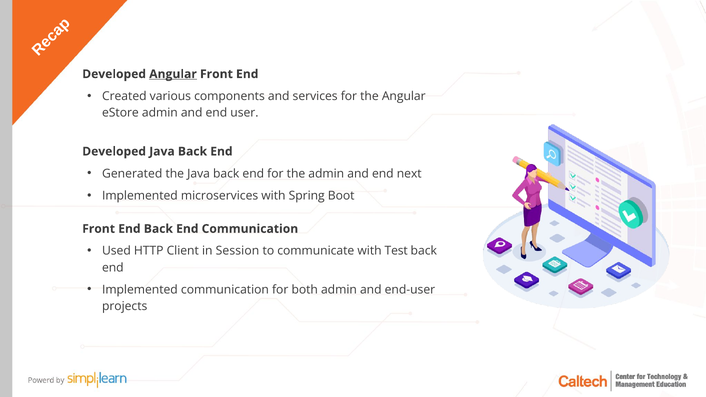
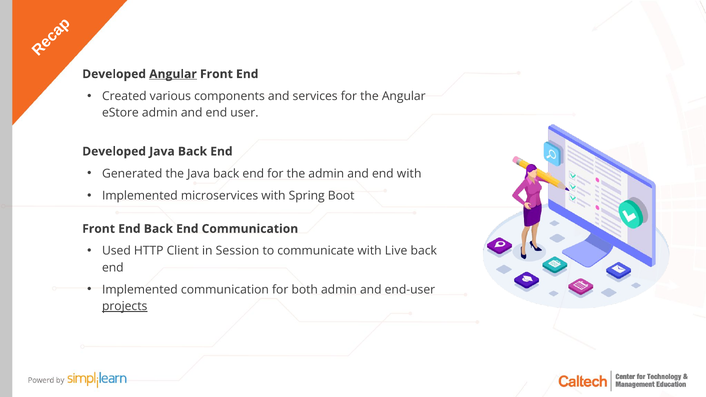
end next: next -> with
Test: Test -> Live
projects underline: none -> present
